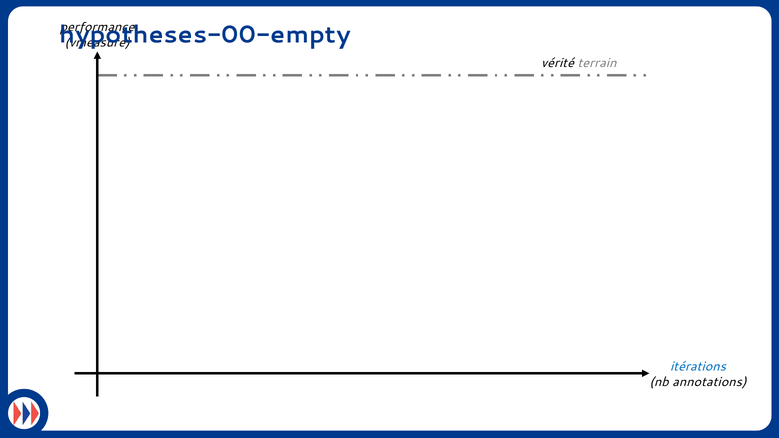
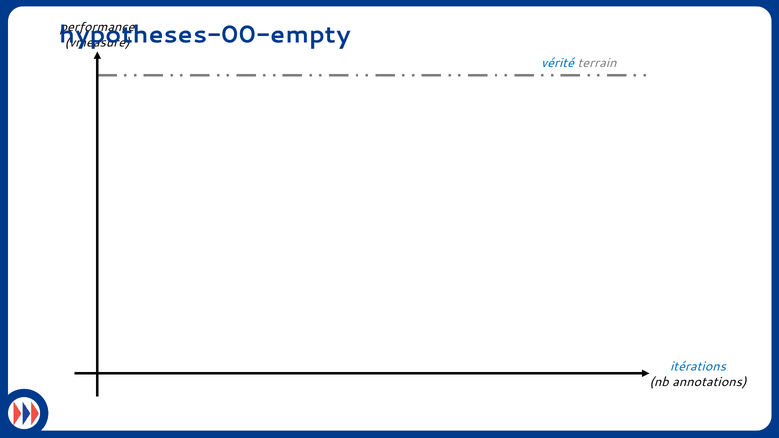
vérité colour: black -> blue
